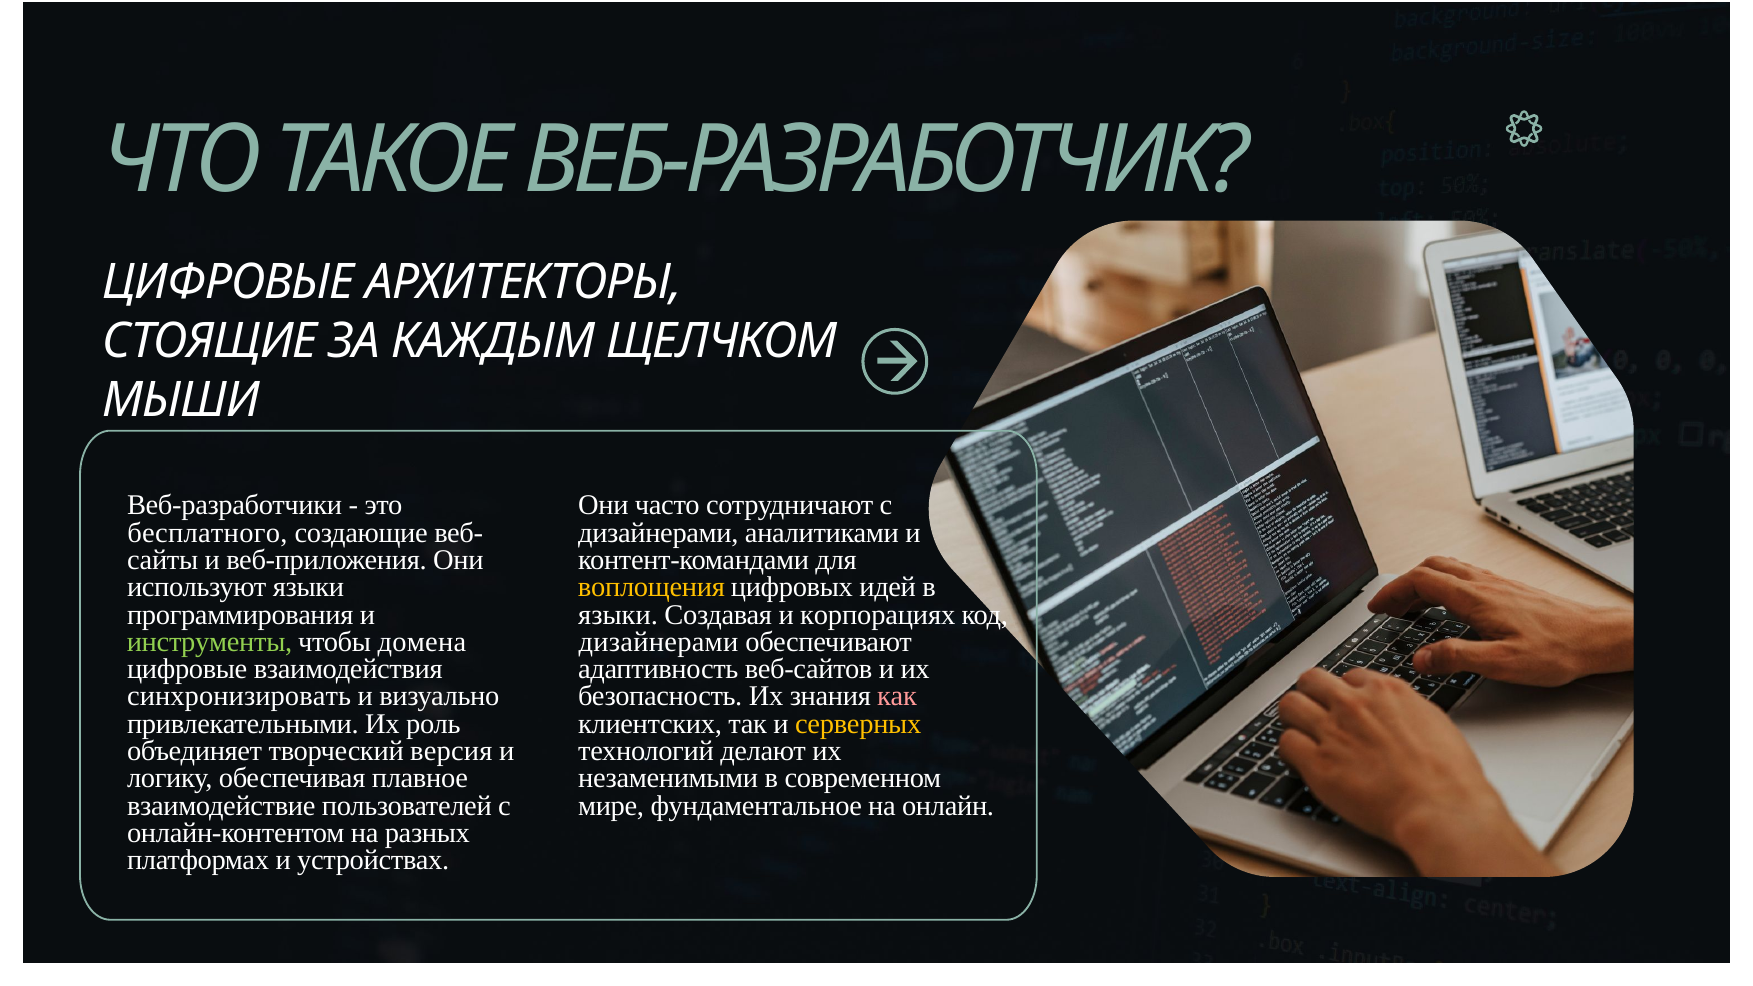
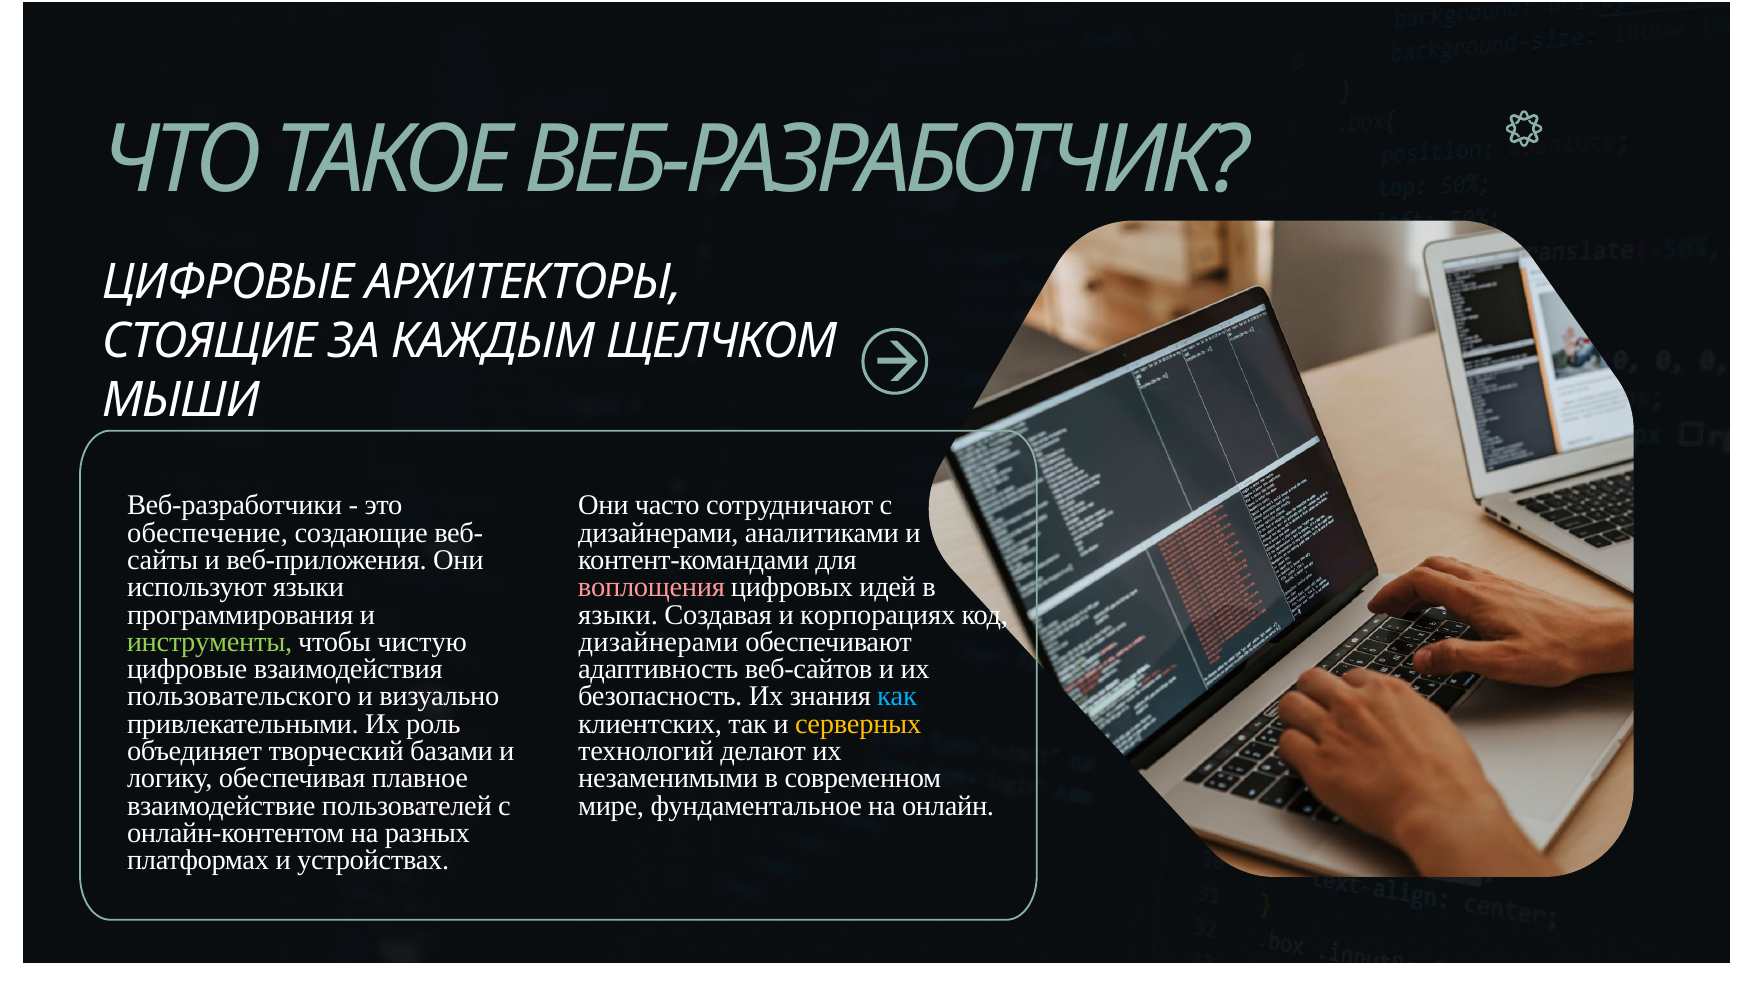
бесплатного: бесплатного -> обеспечение
воплощения colour: yellow -> pink
домена: домена -> чистую
синхронизировать: синхронизировать -> пользовательского
как colour: pink -> light blue
версия: версия -> базами
